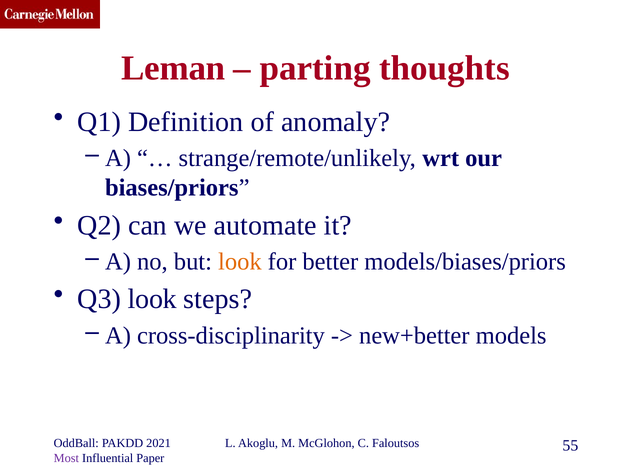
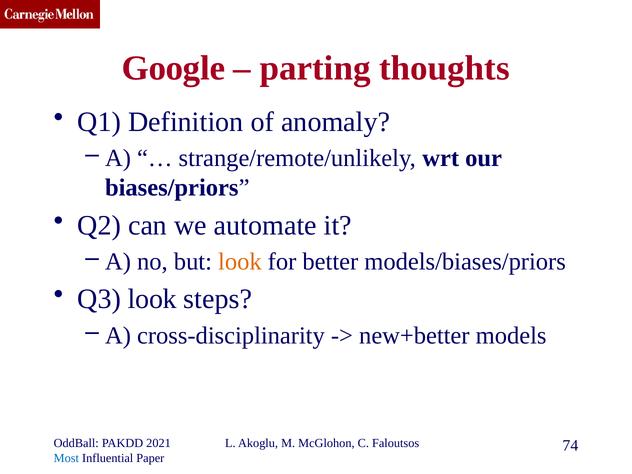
Leman: Leman -> Google
55: 55 -> 74
Most colour: purple -> blue
